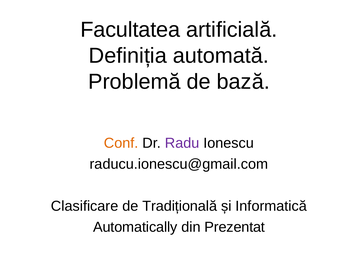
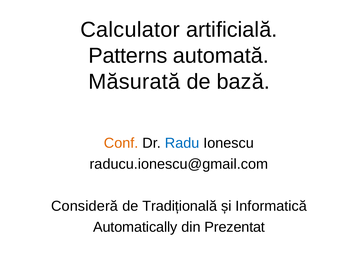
Facultatea: Facultatea -> Calculator
Definiția: Definiția -> Patterns
Problemă: Problemă -> Măsurată
Radu colour: purple -> blue
Clasificare: Clasificare -> Consideră
